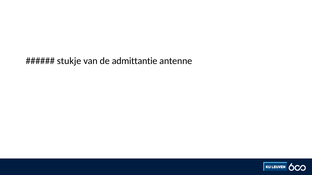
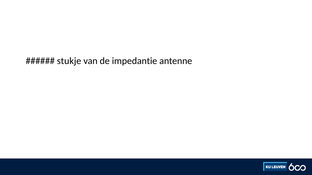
admittantie: admittantie -> impedantie
